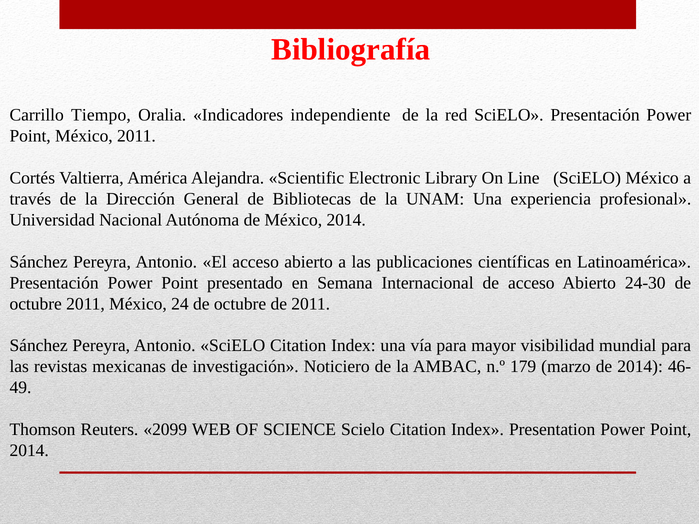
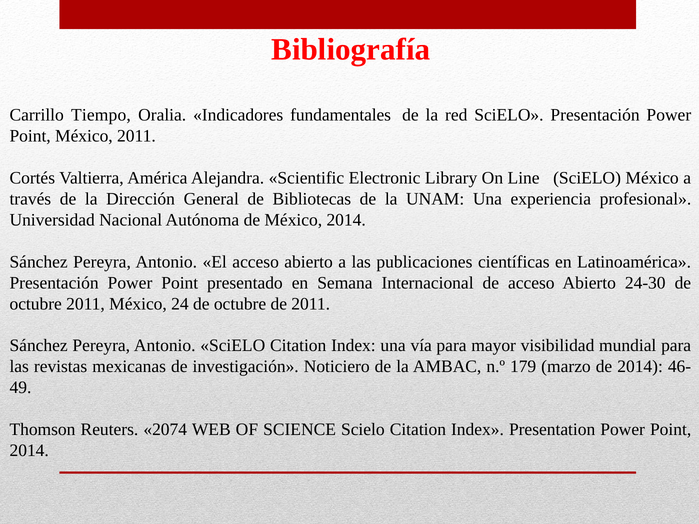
independiente: independiente -> fundamentales
2099: 2099 -> 2074
